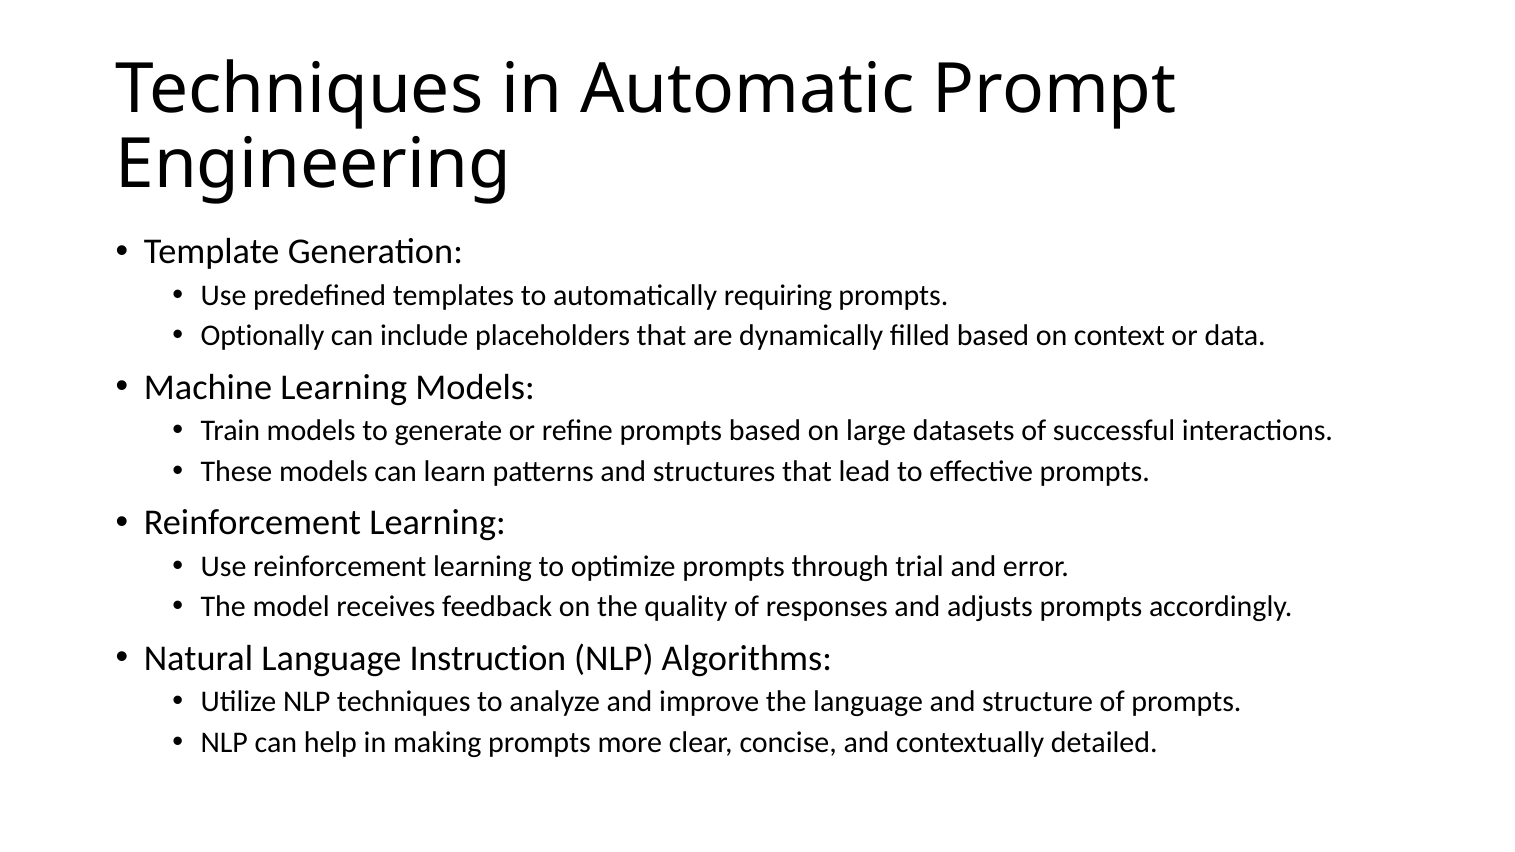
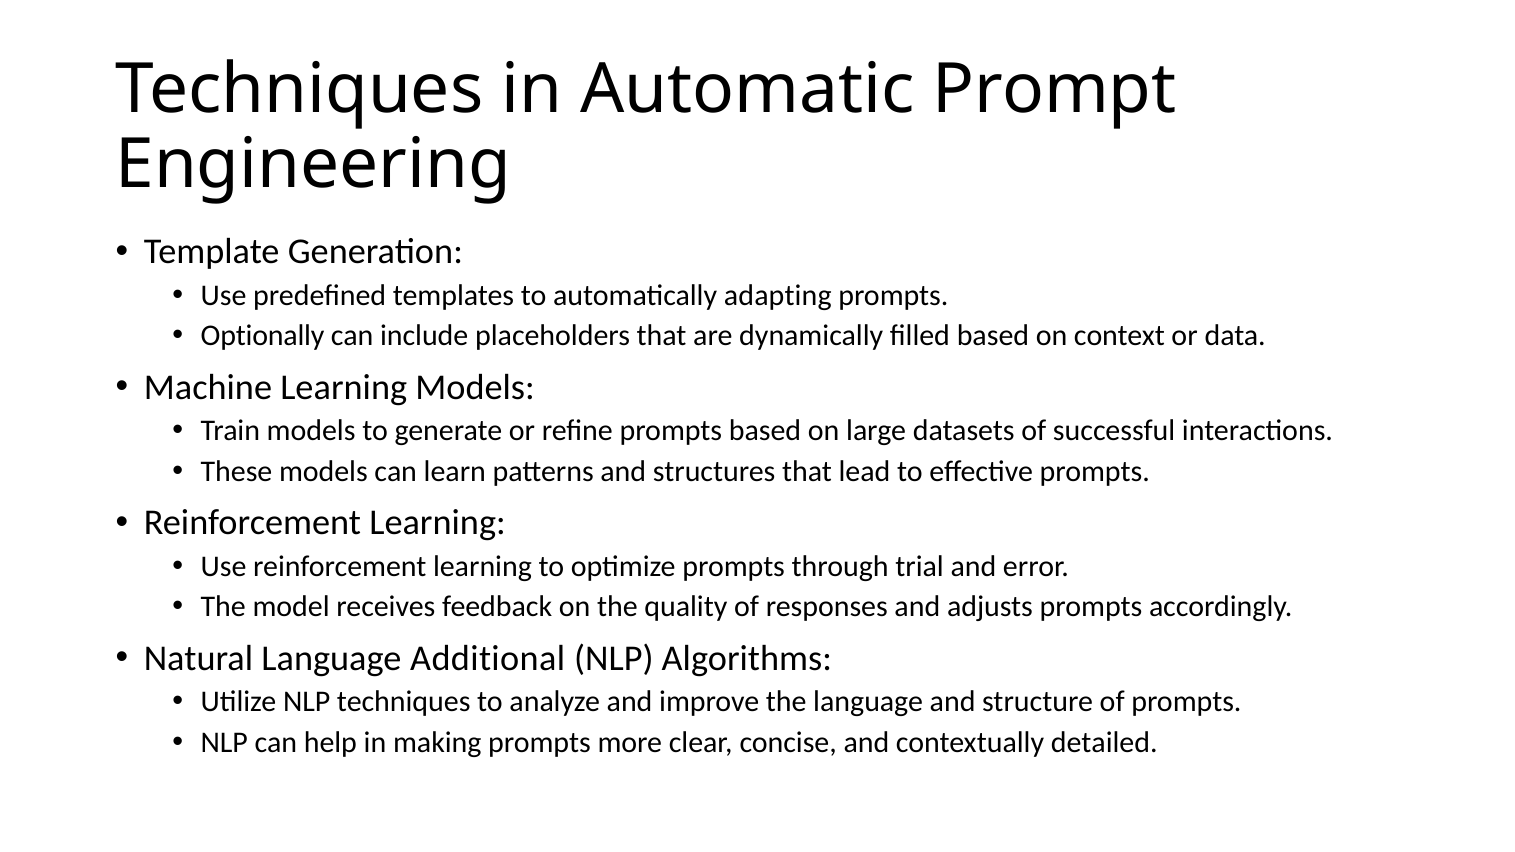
requiring: requiring -> adapting
Instruction: Instruction -> Additional
